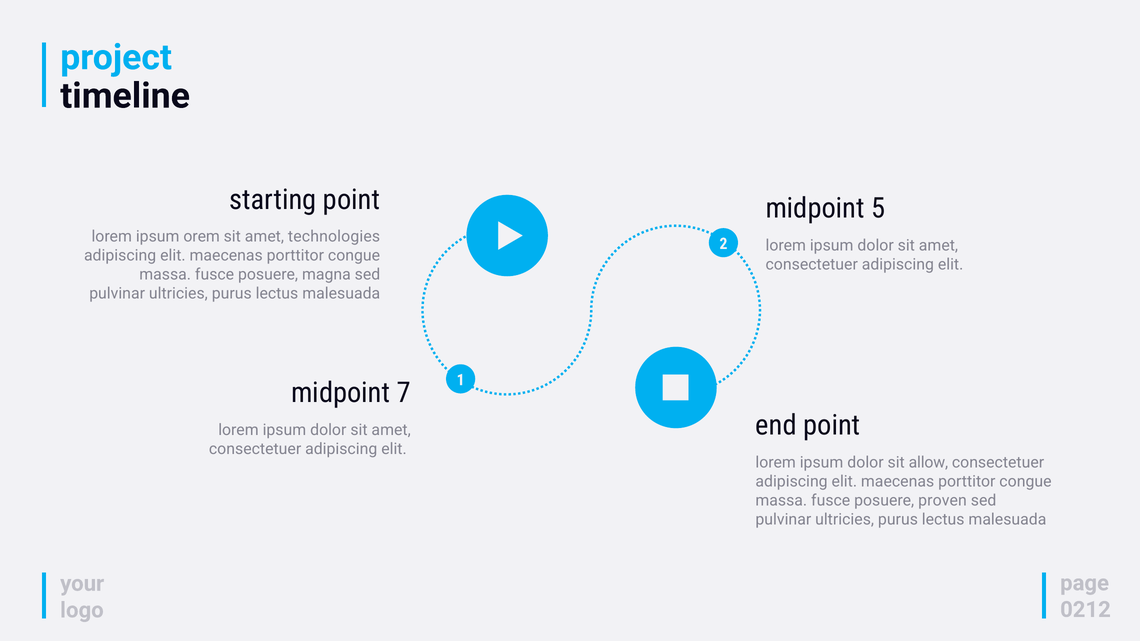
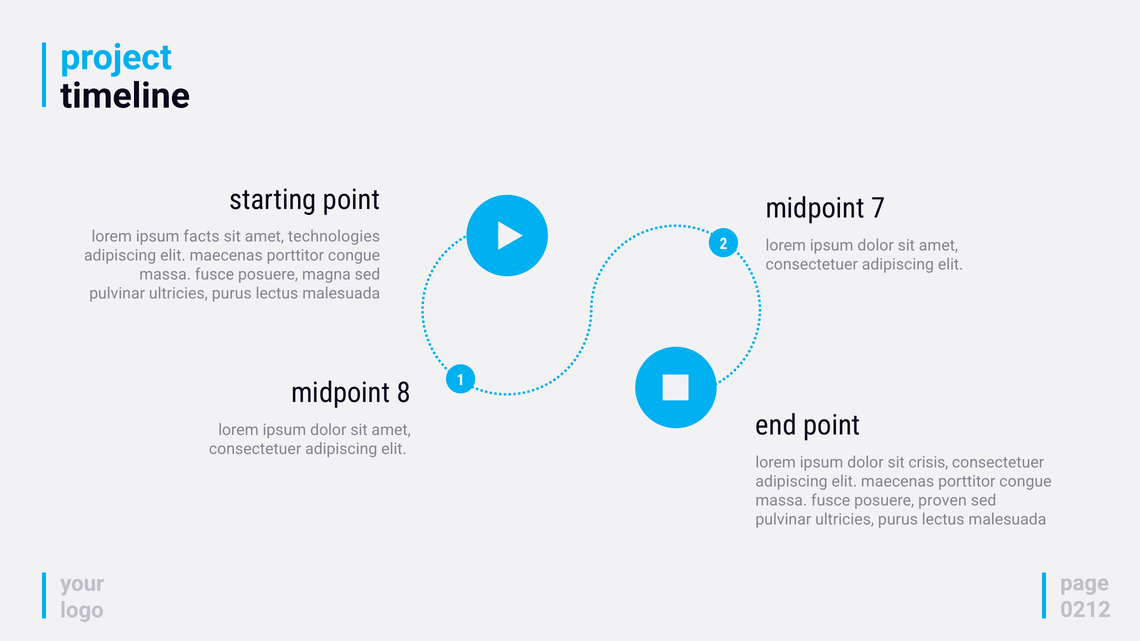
5: 5 -> 7
orem: orem -> facts
7: 7 -> 8
allow: allow -> crisis
